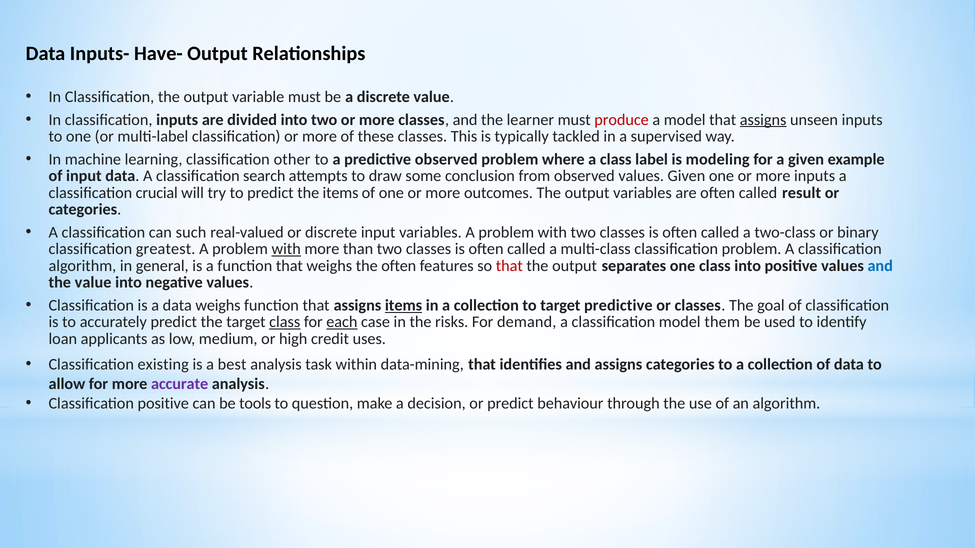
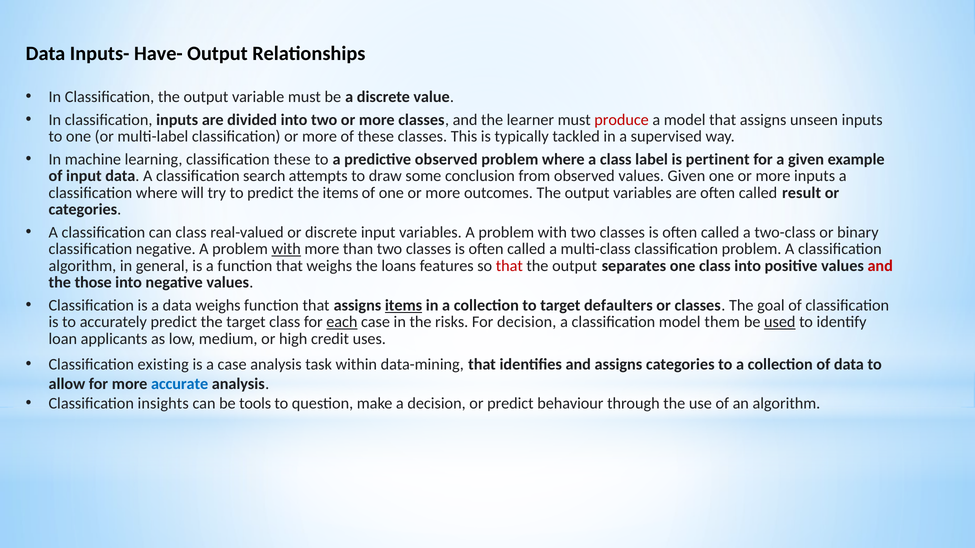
assigns at (763, 120) underline: present -> none
classification other: other -> these
modeling: modeling -> pertinent
classification crucial: crucial -> where
can such: such -> class
classification greatest: greatest -> negative
the often: often -> loans
and at (880, 266) colour: blue -> red
the value: value -> those
target predictive: predictive -> defaulters
class at (285, 322) underline: present -> none
For demand: demand -> decision
used underline: none -> present
a best: best -> case
accurate colour: purple -> blue
Classification positive: positive -> insights
